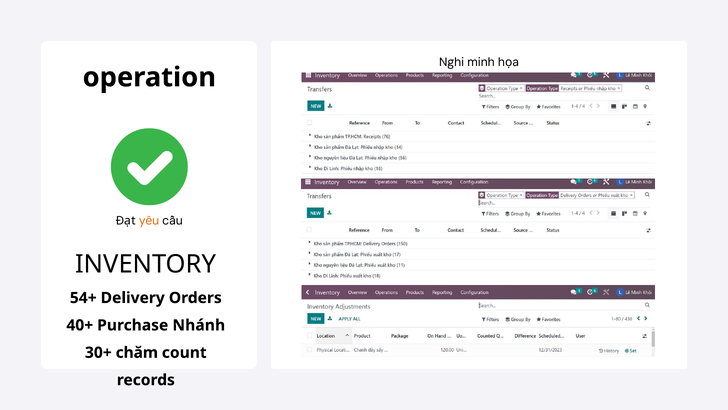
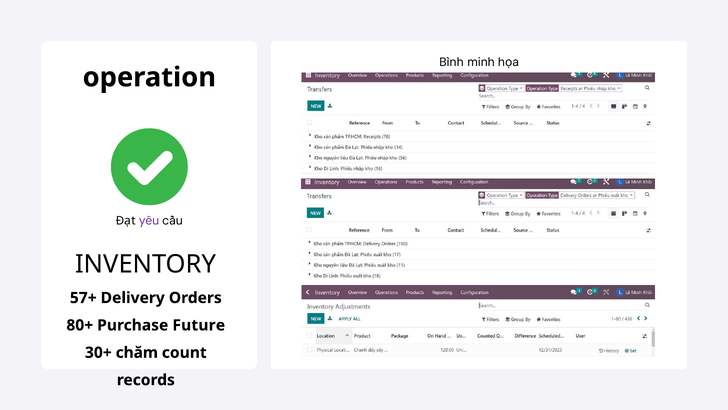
Nghi: Nghi -> Bình
yêu colour: orange -> purple
54+: 54+ -> 57+
40+: 40+ -> 80+
Nhánh: Nhánh -> Future
